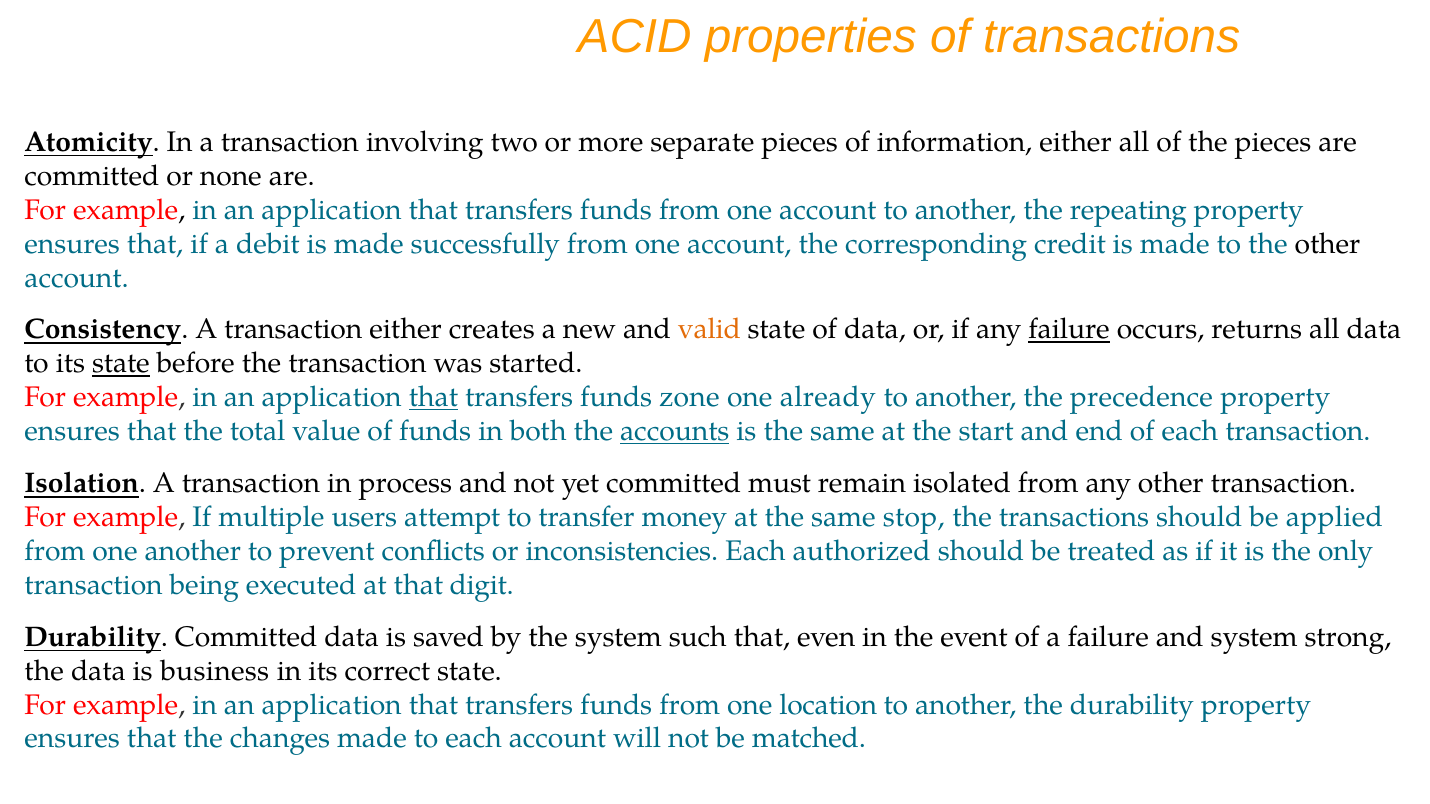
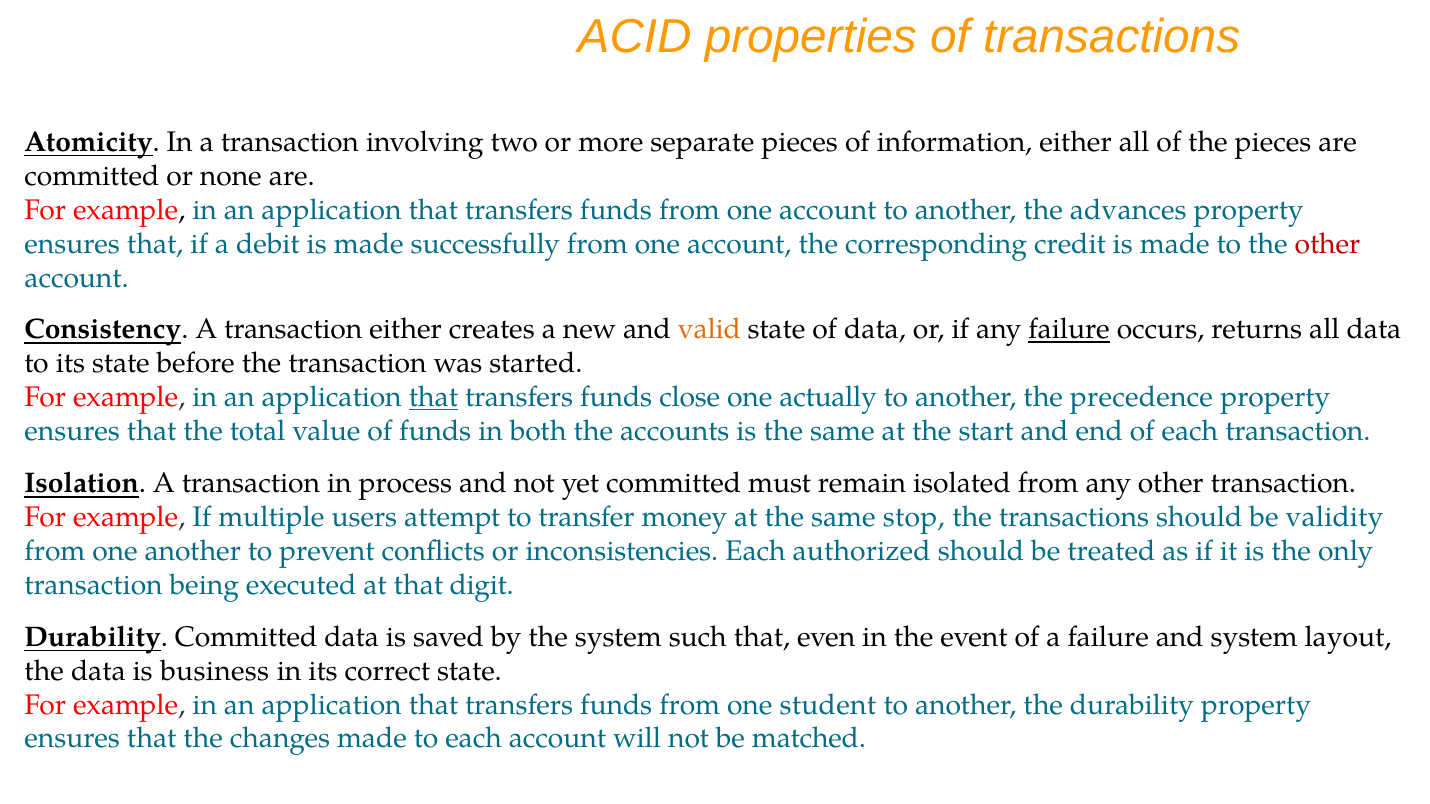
repeating: repeating -> advances
other at (1327, 244) colour: black -> red
state at (121, 364) underline: present -> none
zone: zone -> close
already: already -> actually
accounts underline: present -> none
applied: applied -> validity
strong: strong -> layout
location: location -> student
